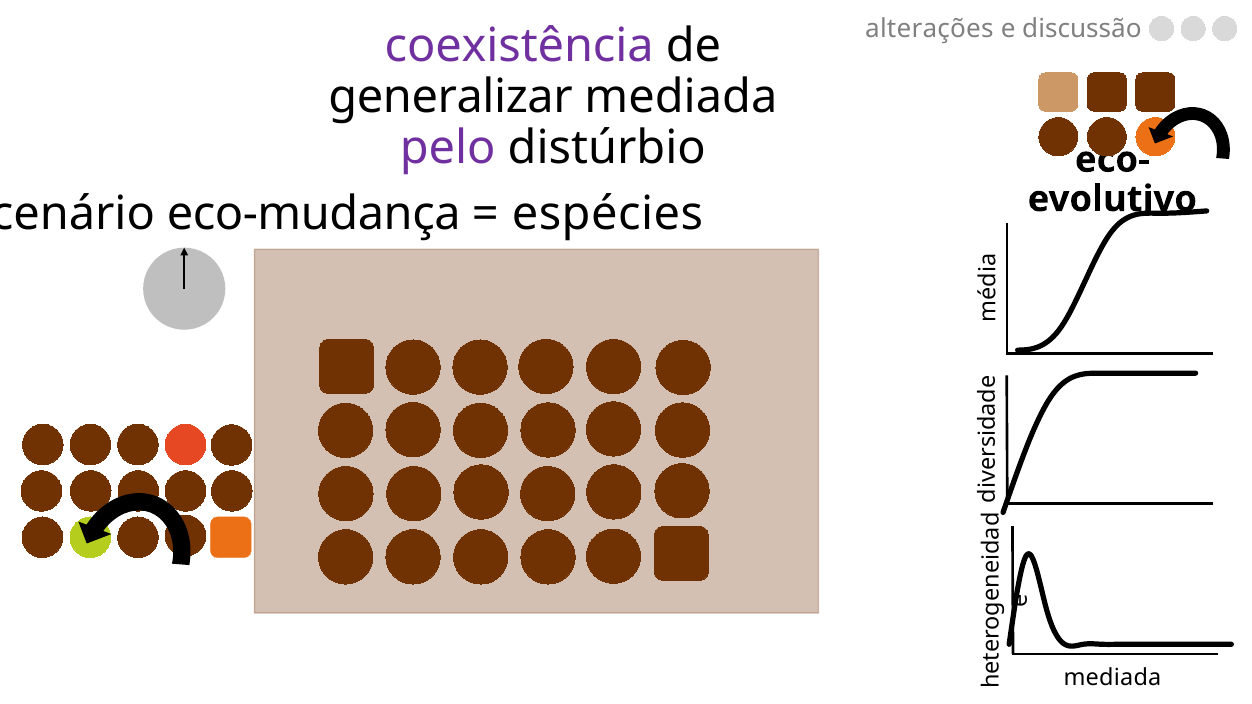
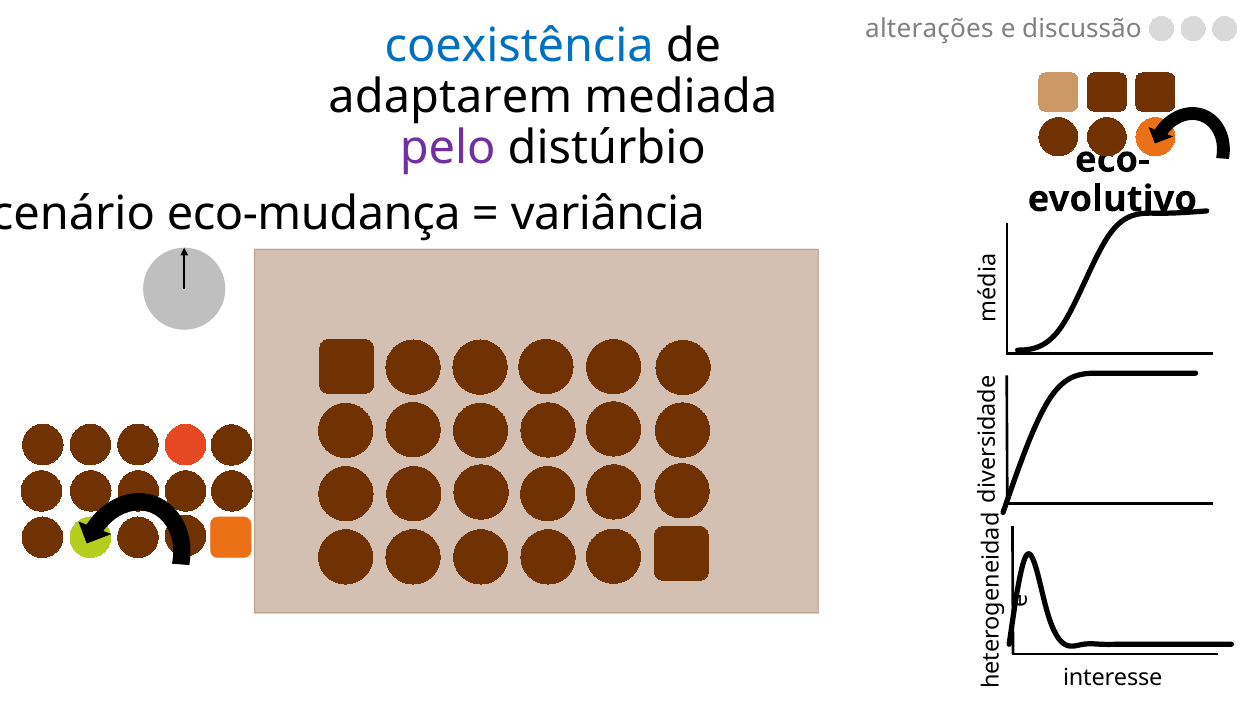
coexistência colour: purple -> blue
generalizar: generalizar -> adaptarem
espécies: espécies -> variância
mediada at (1112, 678): mediada -> interesse
